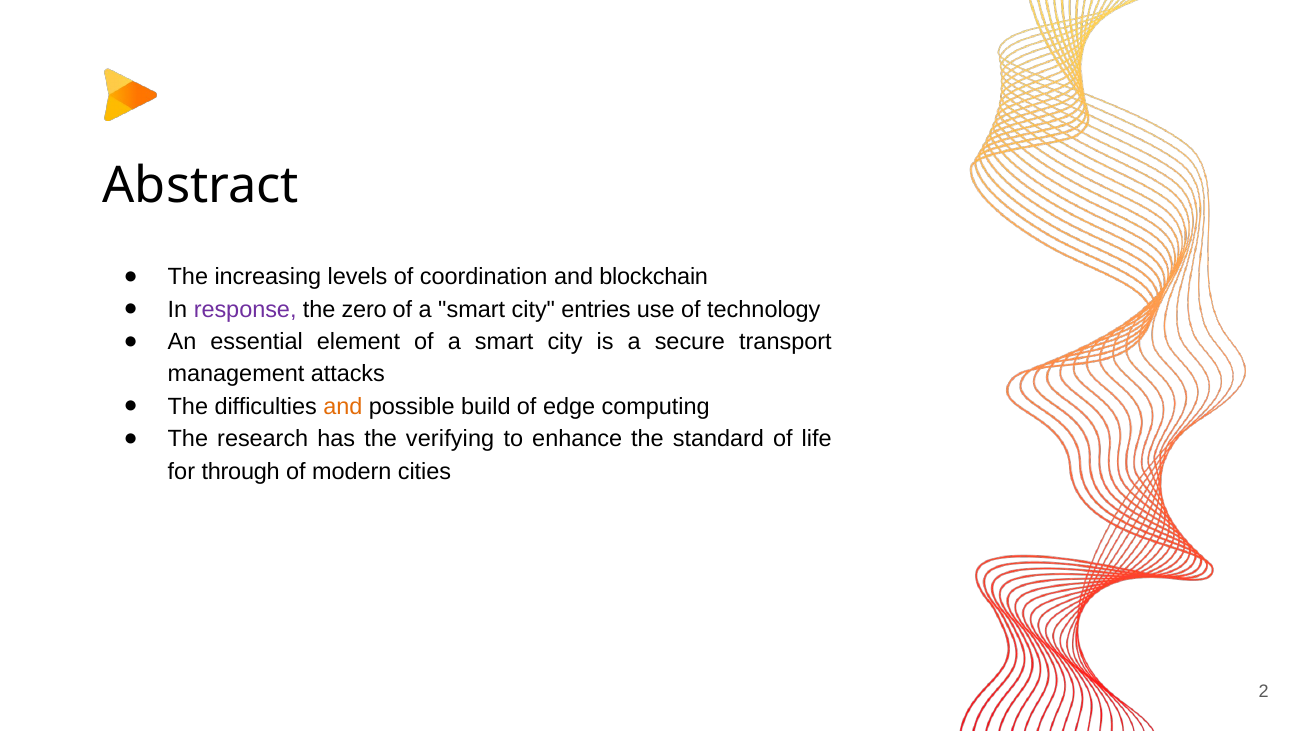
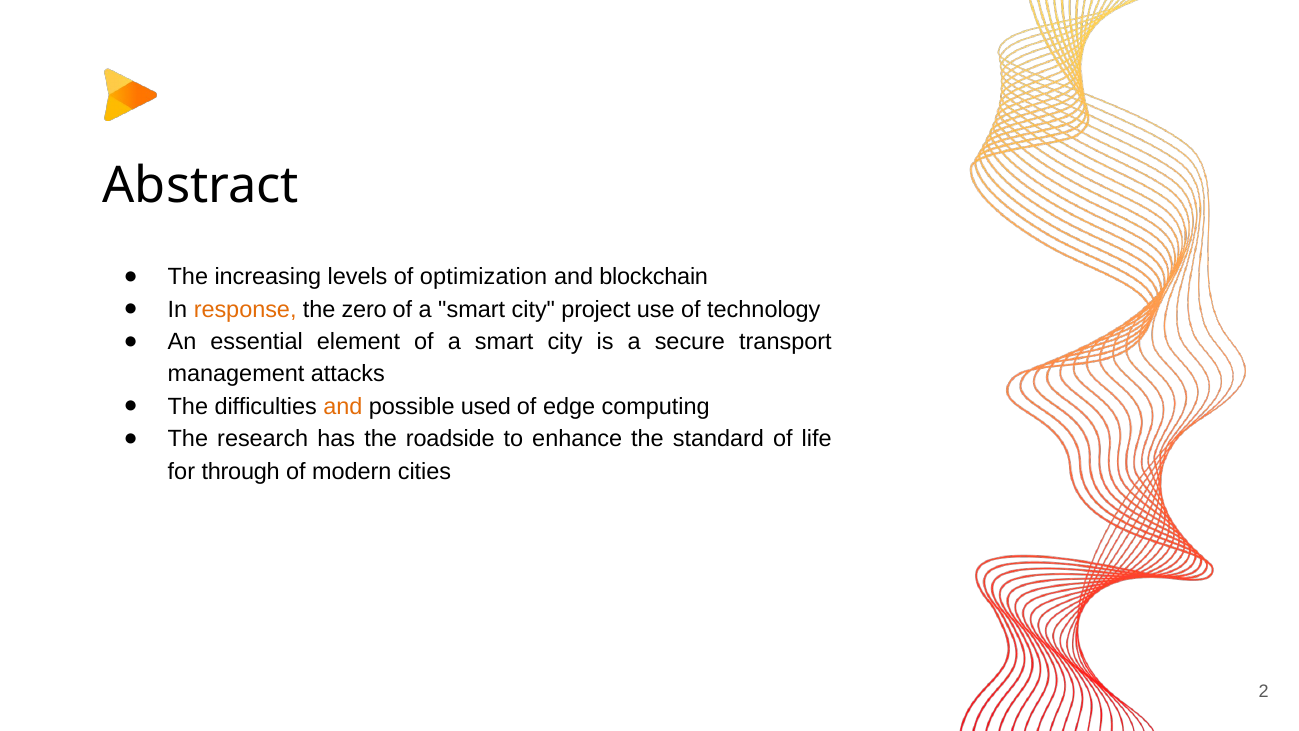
coordination: coordination -> optimization
response colour: purple -> orange
entries: entries -> project
build: build -> used
verifying: verifying -> roadside
